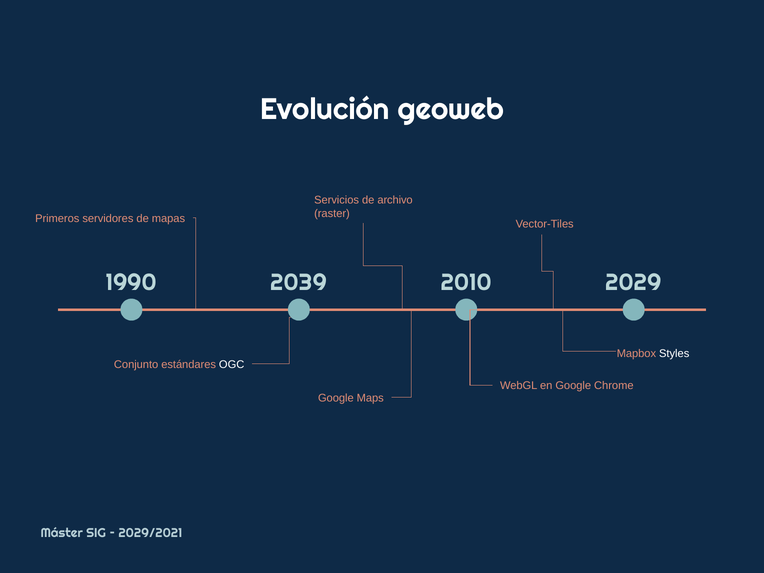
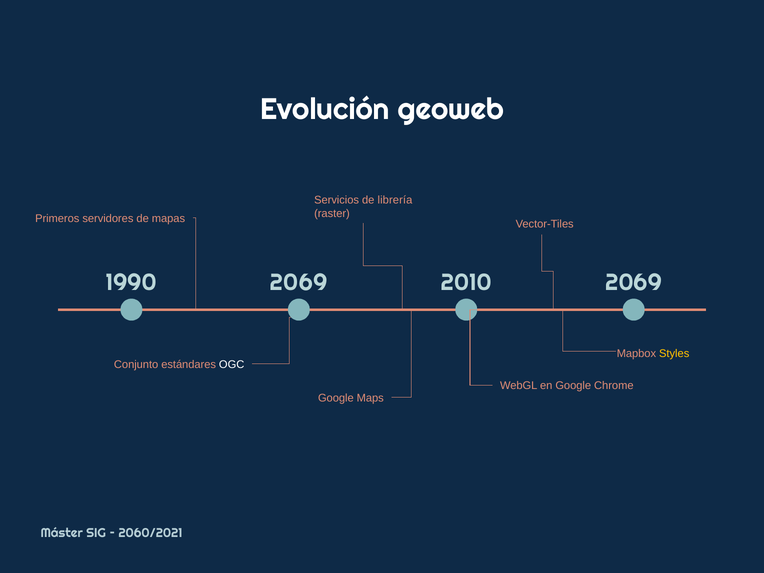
archivo: archivo -> librería
1990 2039: 2039 -> 2069
2010 2029: 2029 -> 2069
Styles colour: white -> yellow
2029/2021: 2029/2021 -> 2060/2021
